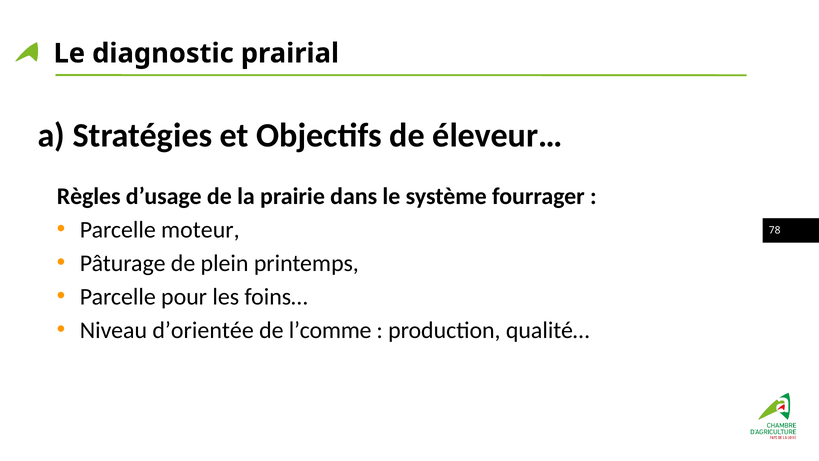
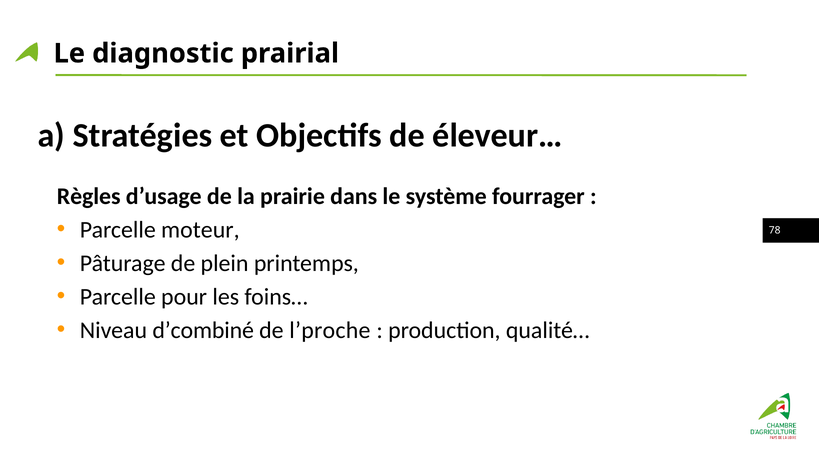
d’orientée: d’orientée -> d’combiné
l’comme: l’comme -> l’proche
